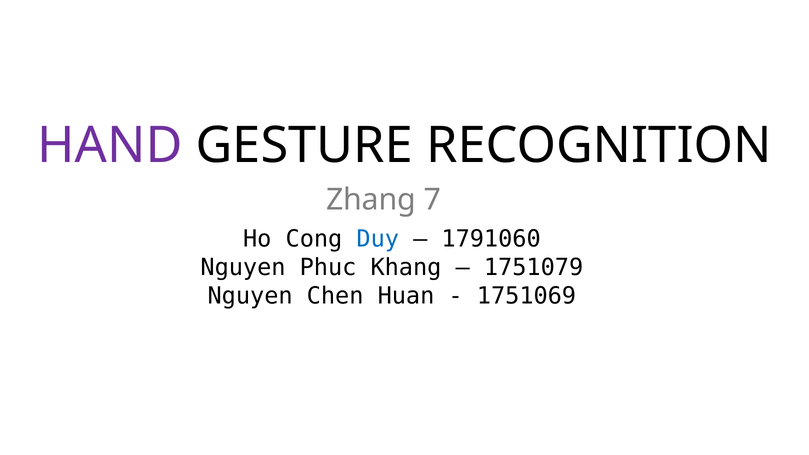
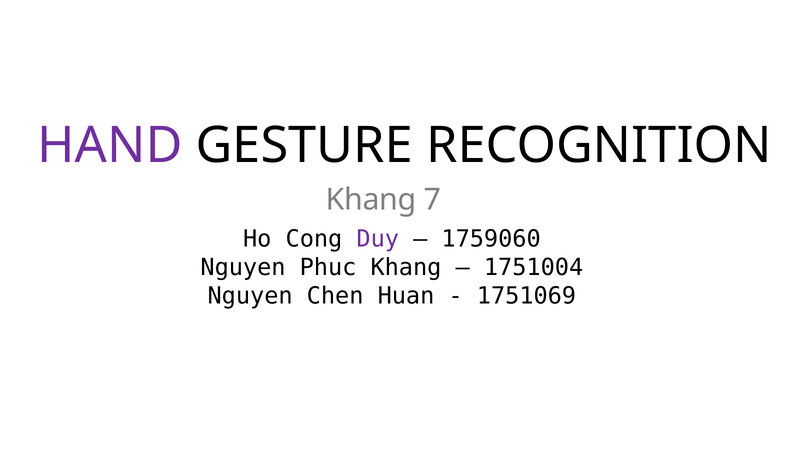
Zhang at (371, 200): Zhang -> Khang
Duy colour: blue -> purple
1791060: 1791060 -> 1759060
1751079: 1751079 -> 1751004
